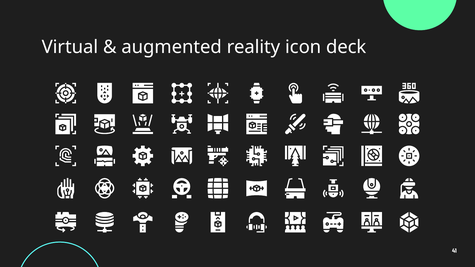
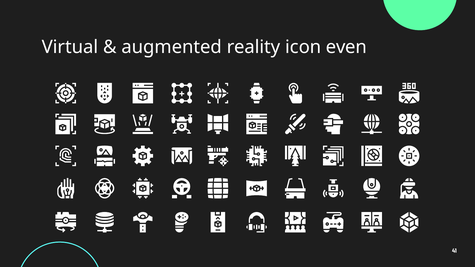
deck: deck -> even
